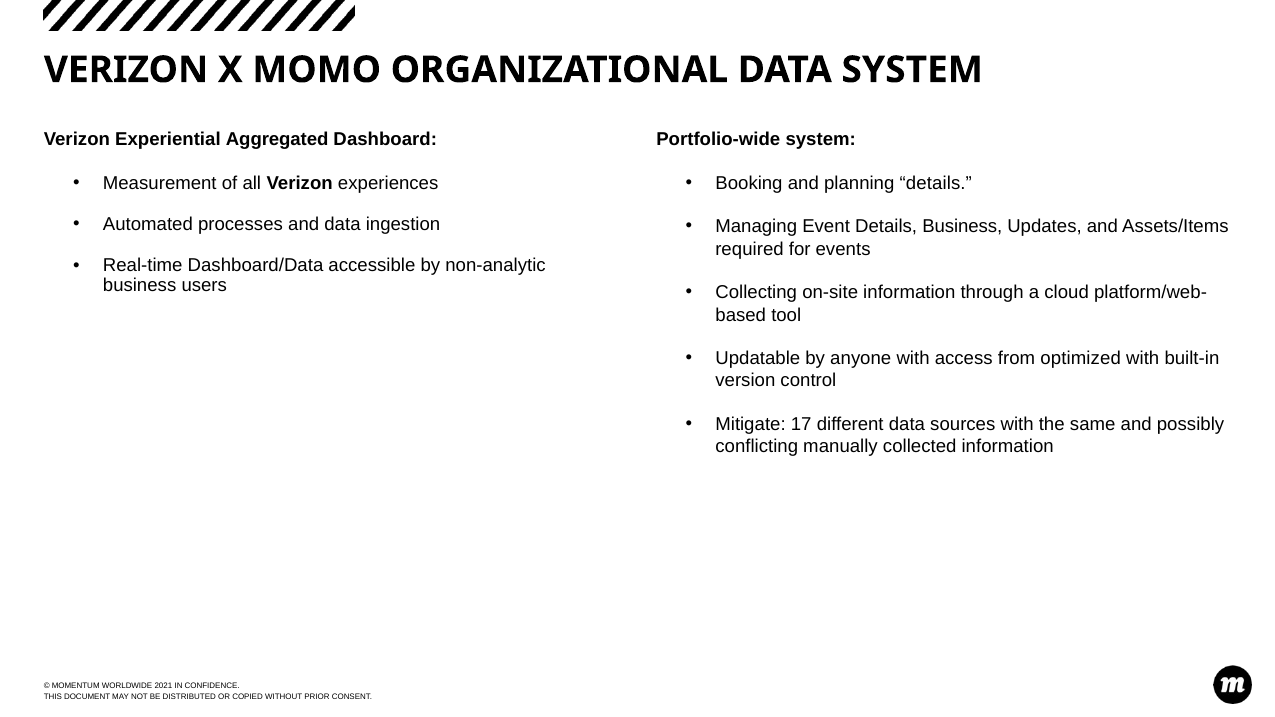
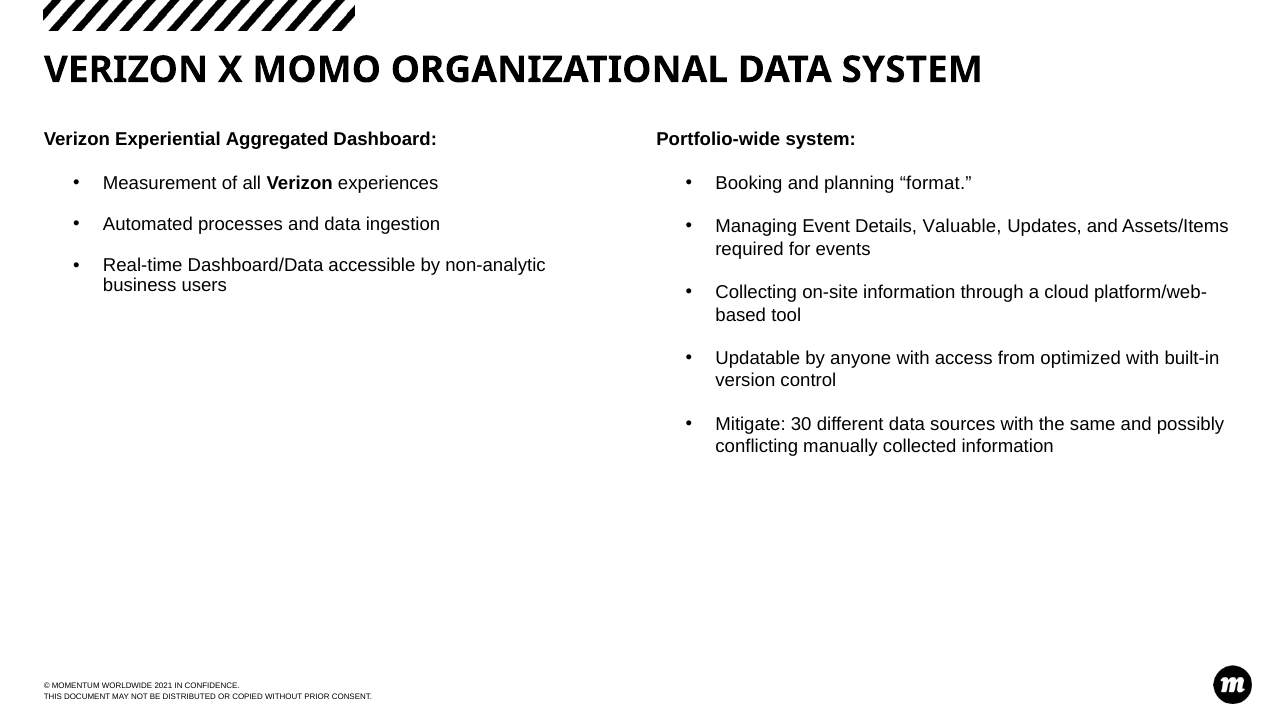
planning details: details -> format
Details Business: Business -> Valuable
17: 17 -> 30
